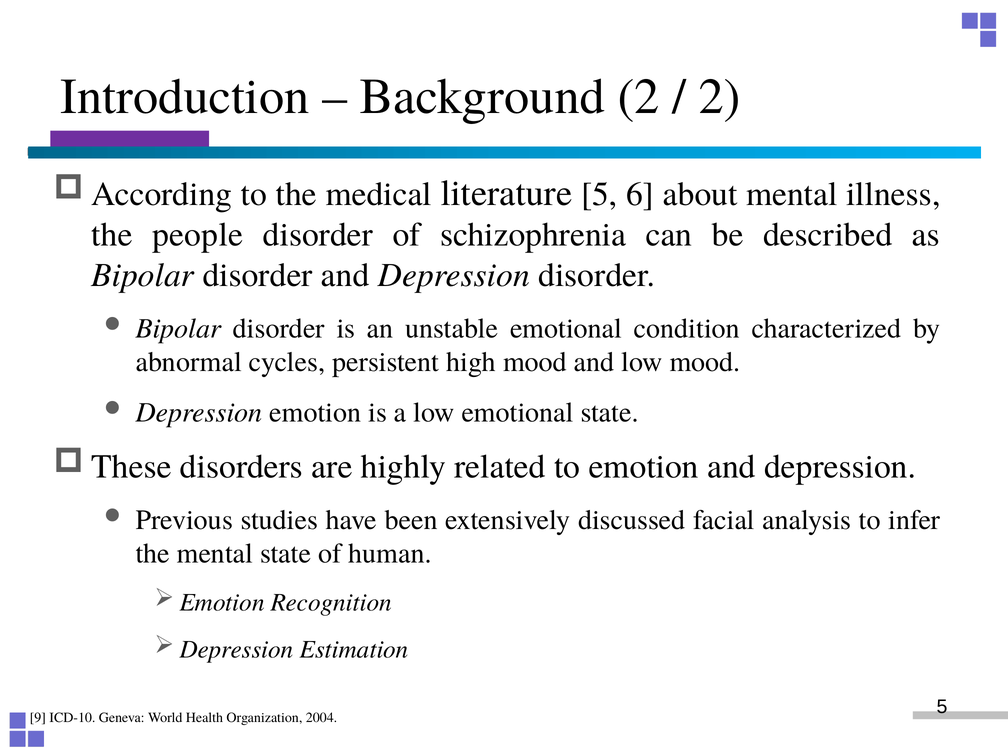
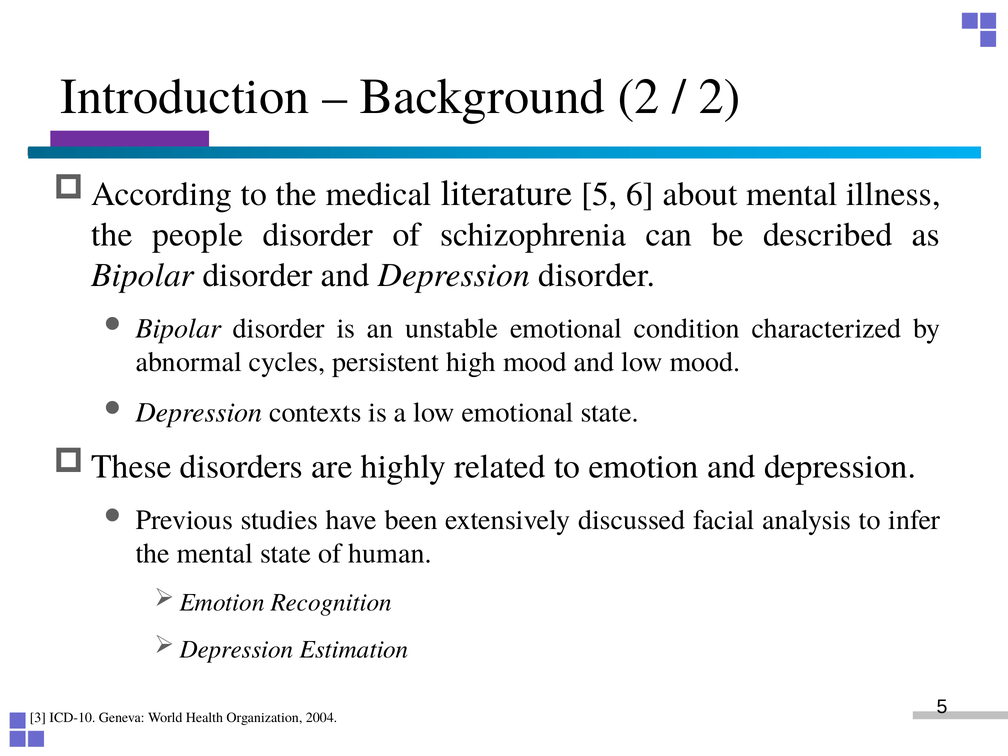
Depression emotion: emotion -> contexts
9: 9 -> 3
